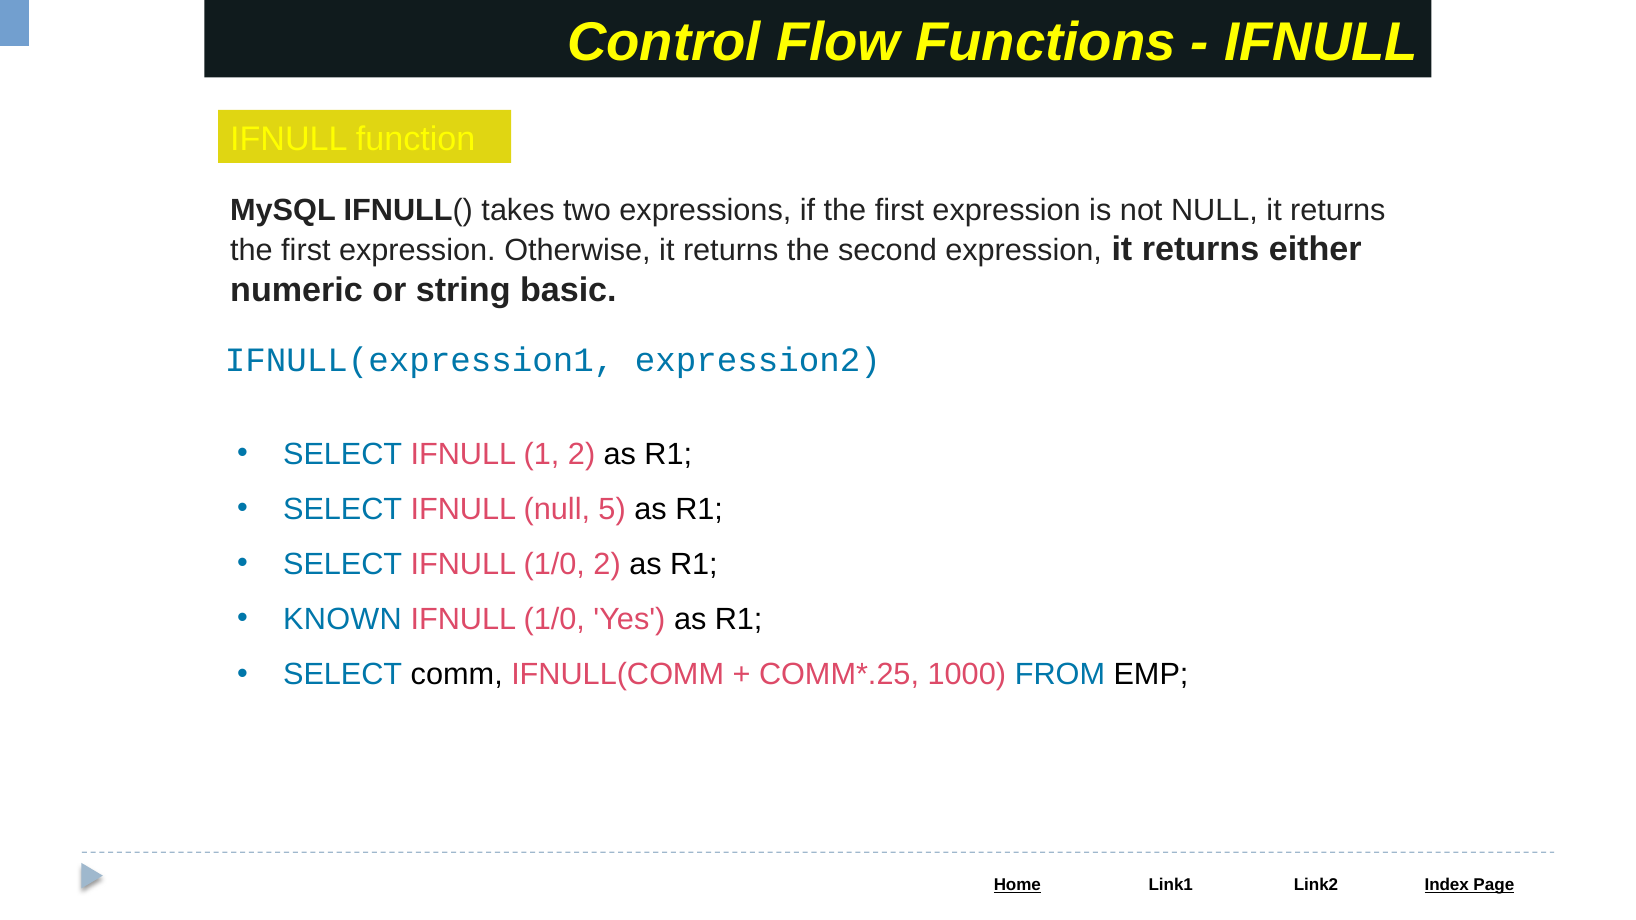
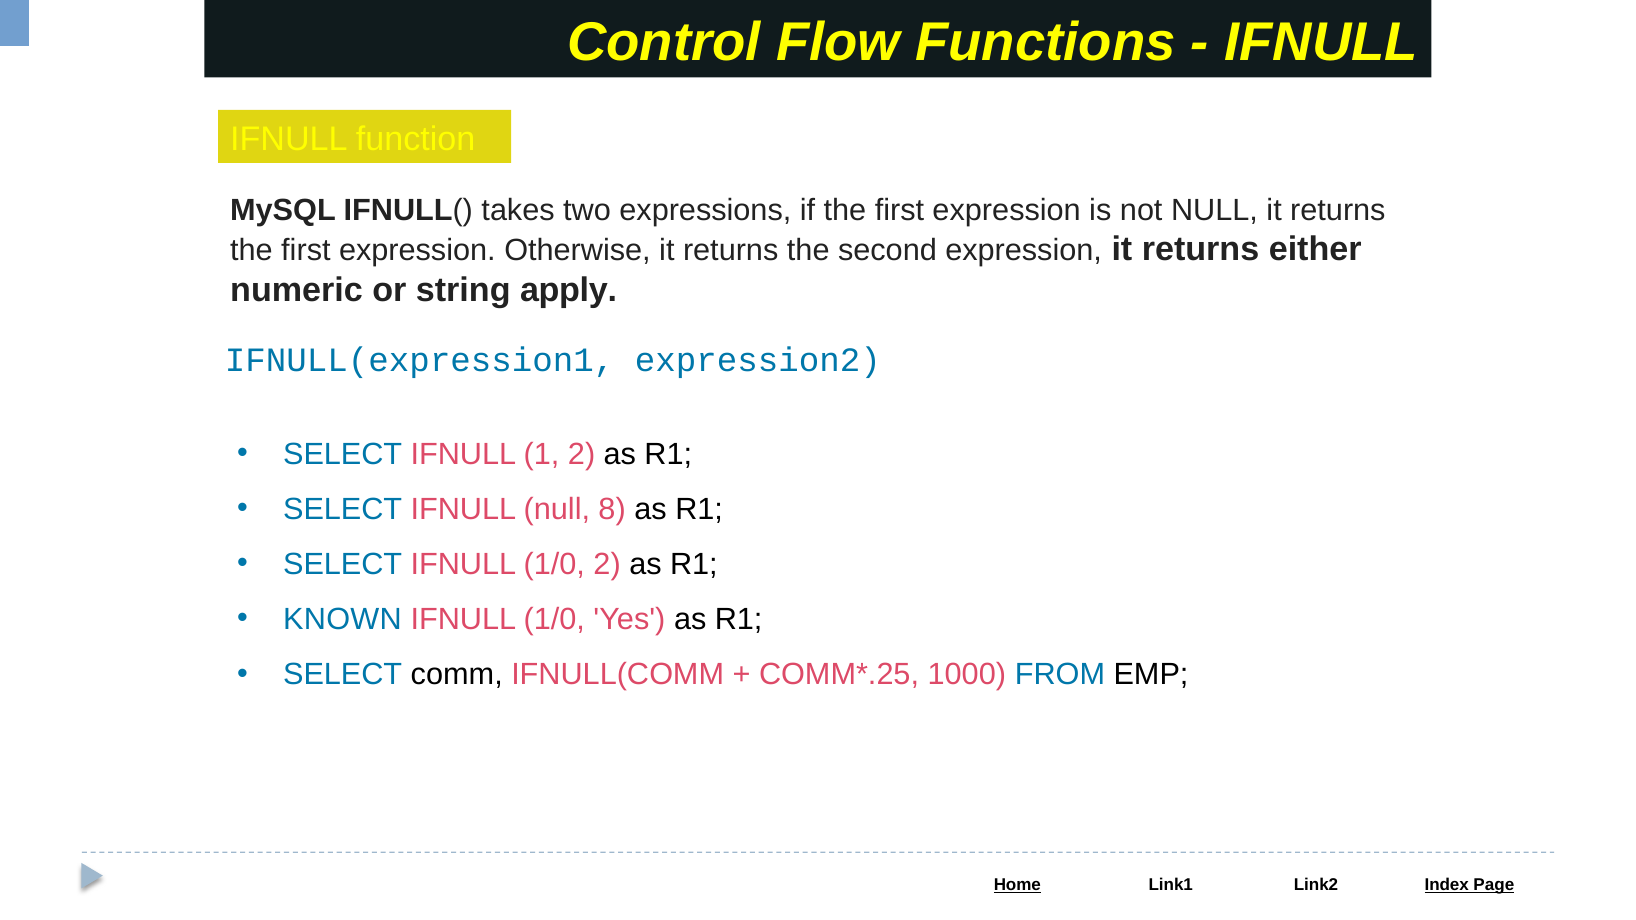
basic: basic -> apply
5: 5 -> 8
